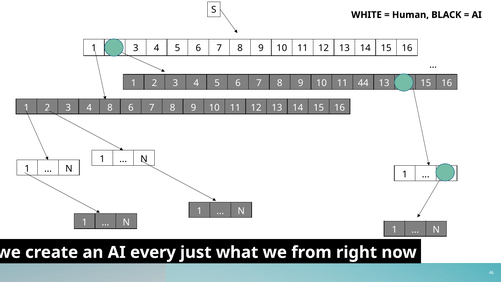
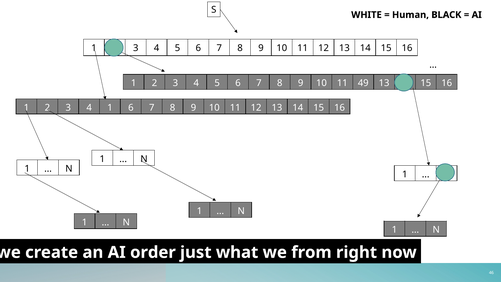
44: 44 -> 49
4 8: 8 -> 1
every: every -> order
